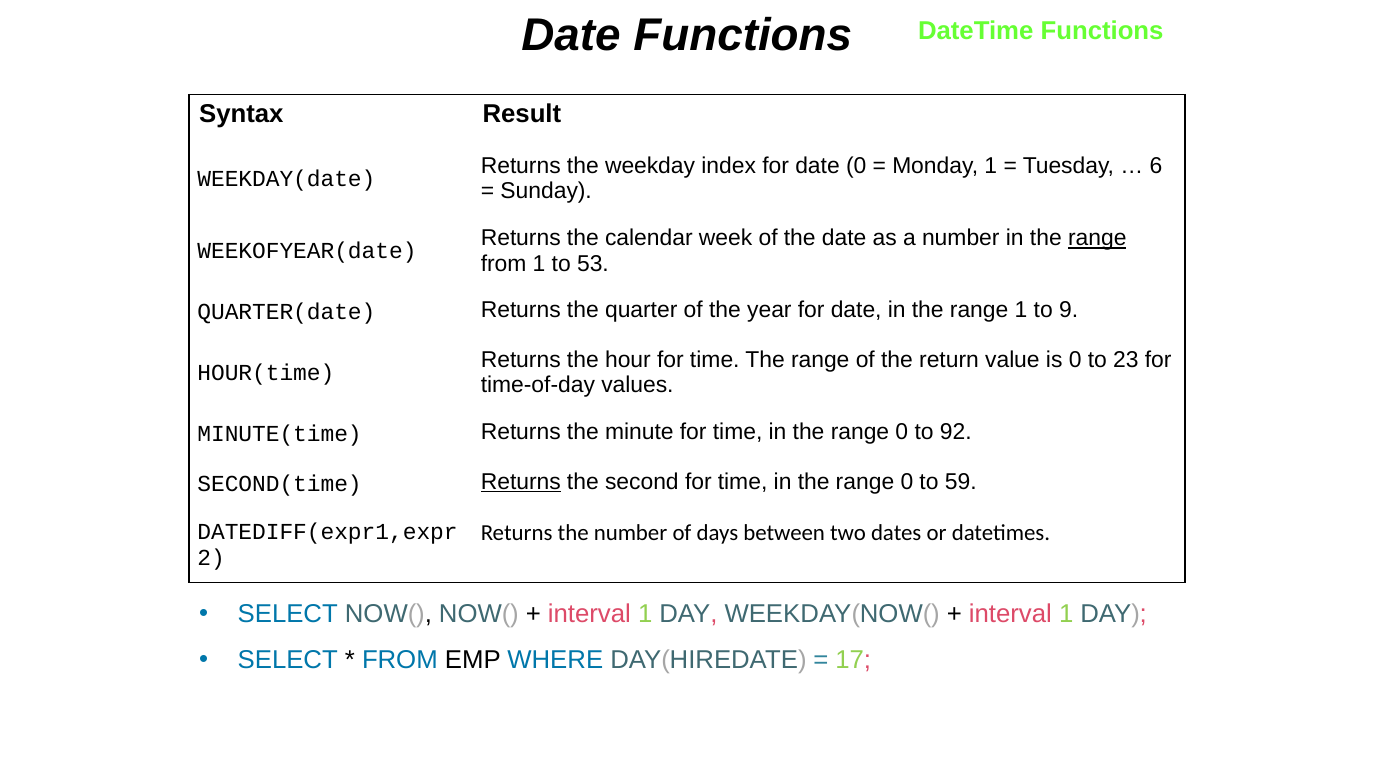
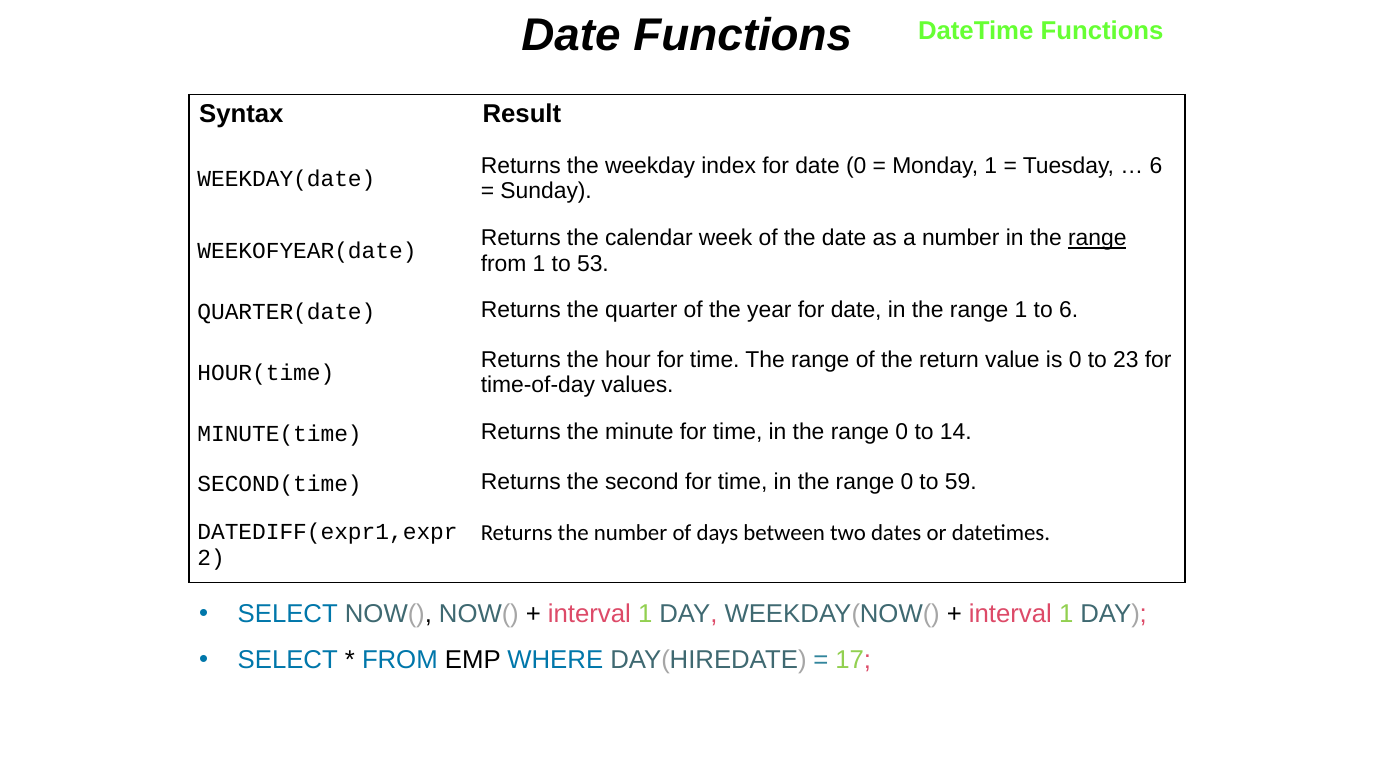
to 9: 9 -> 6
92: 92 -> 14
Returns at (521, 482) underline: present -> none
